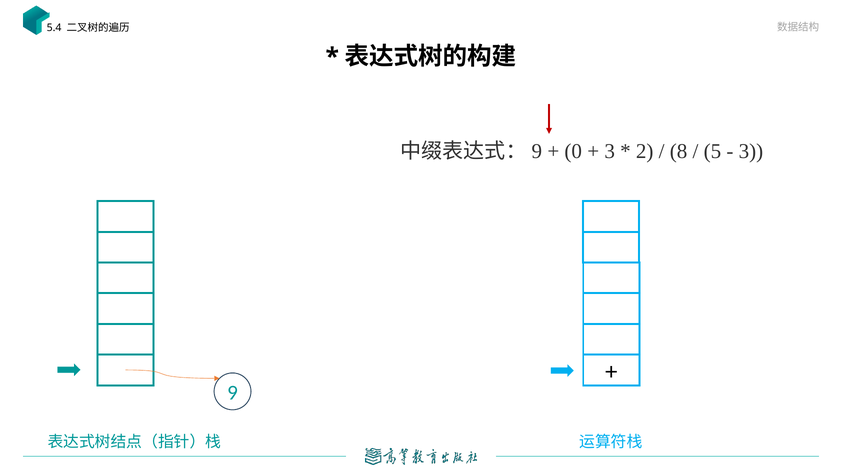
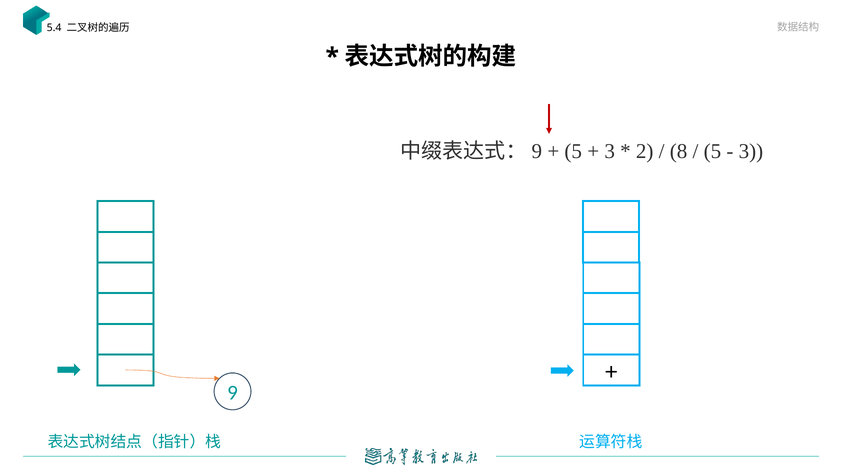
0 at (573, 151): 0 -> 5
